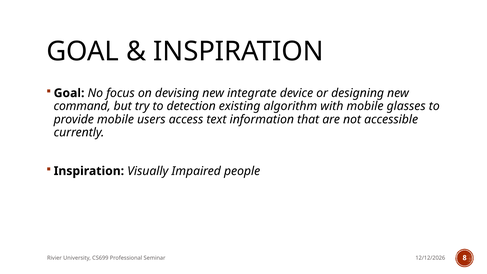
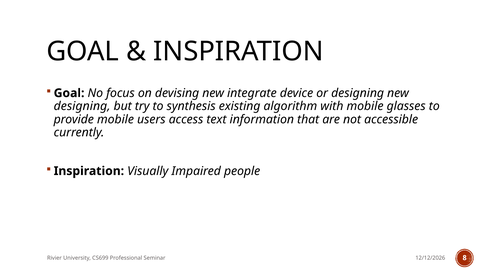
command at (82, 106): command -> designing
detection: detection -> synthesis
